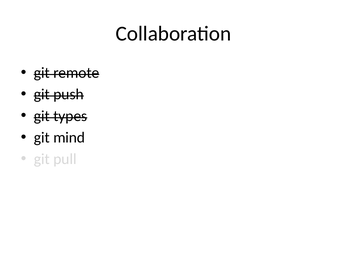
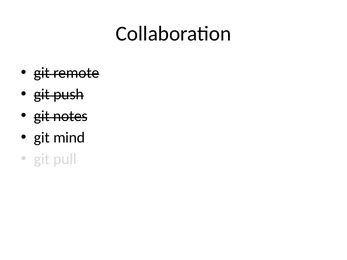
types: types -> notes
